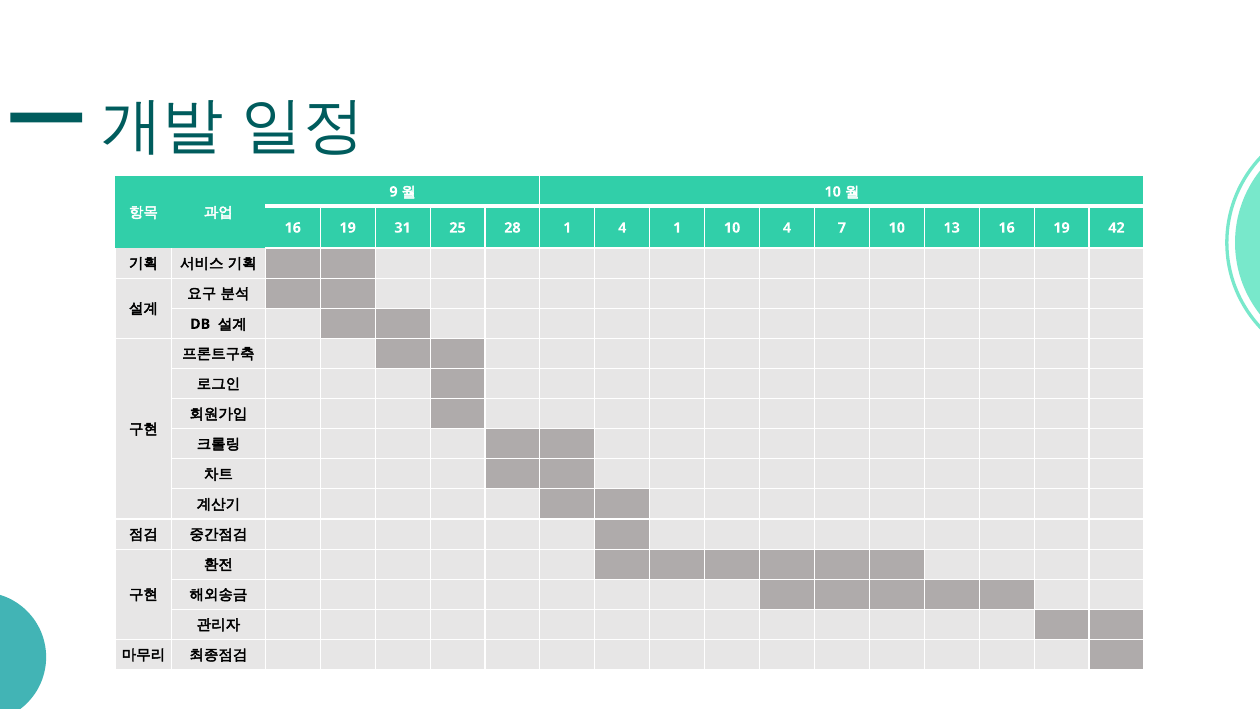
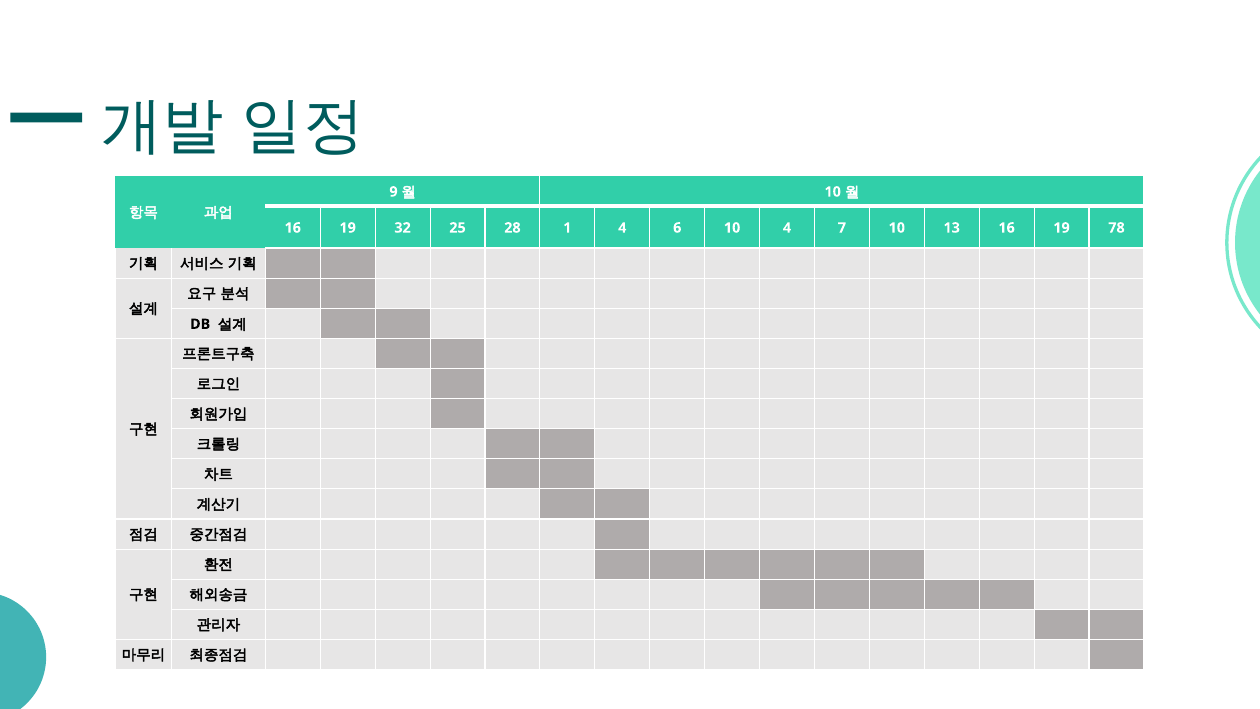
31: 31 -> 32
4 1: 1 -> 6
42: 42 -> 78
